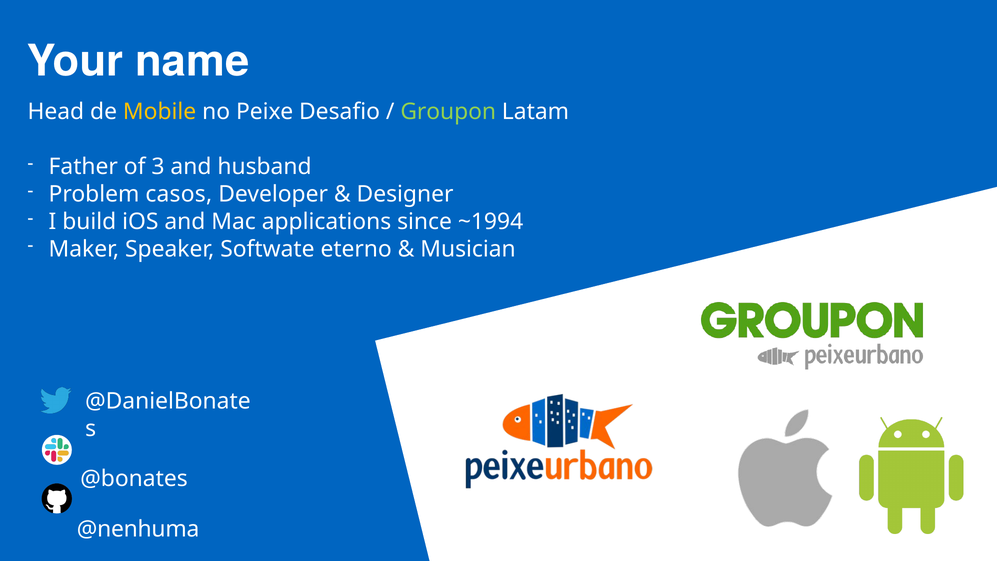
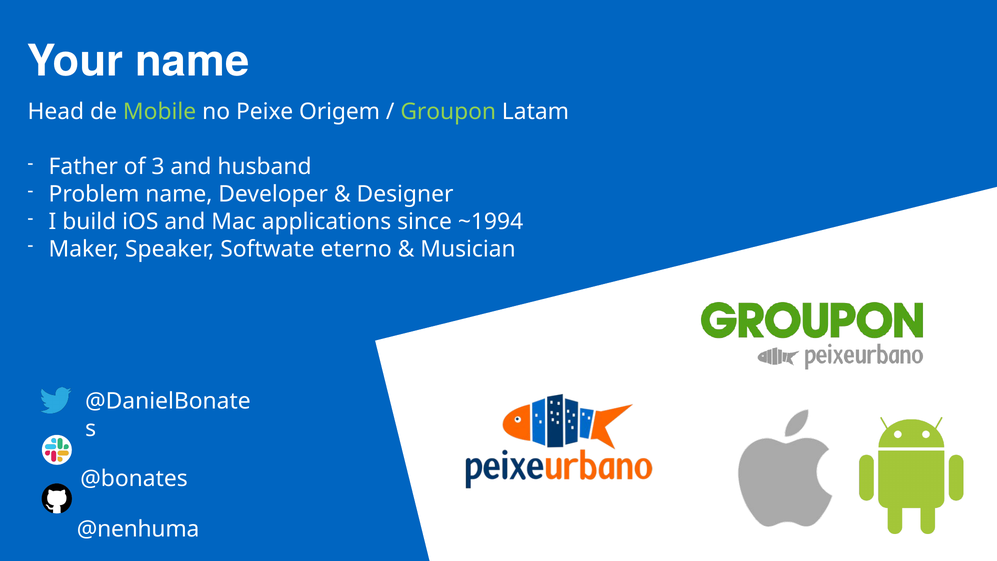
Mobile colour: yellow -> light green
Desafio: Desafio -> Origem
Problem casos: casos -> name
